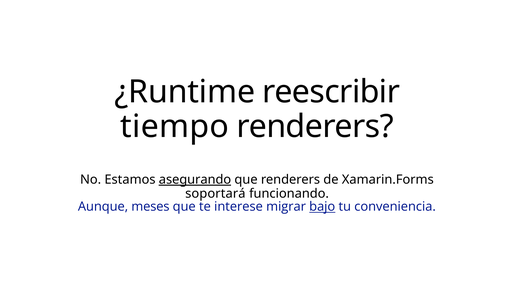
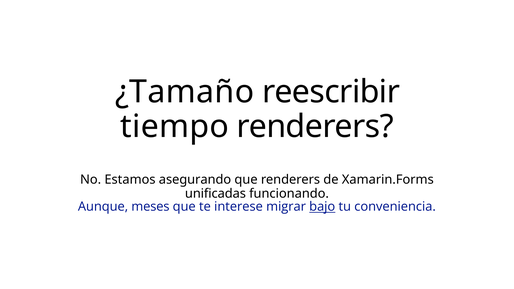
¿Runtime: ¿Runtime -> ¿Tamaño
asegurando underline: present -> none
soportará: soportará -> unificadas
